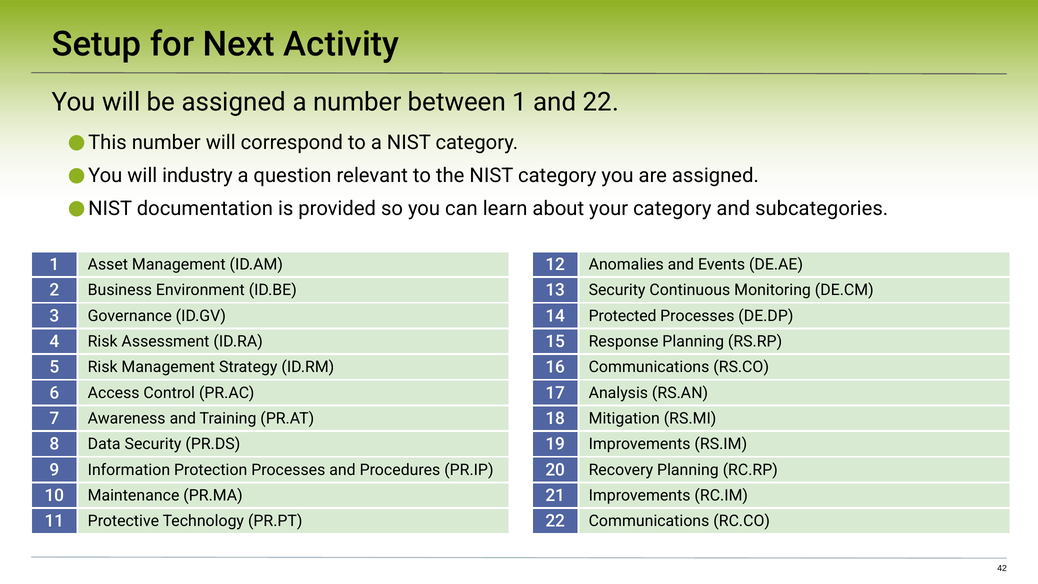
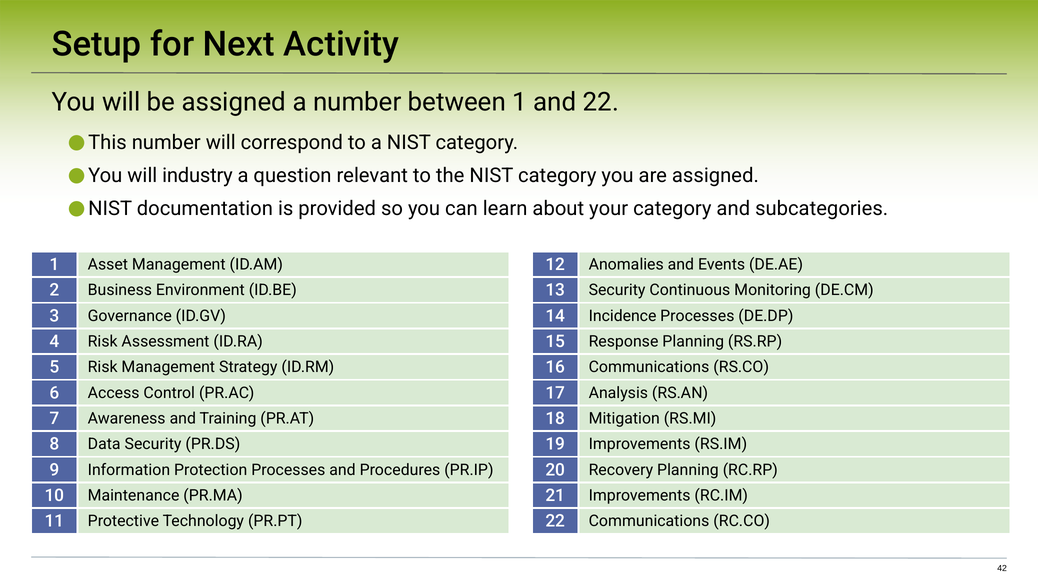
Protected: Protected -> Incidence
